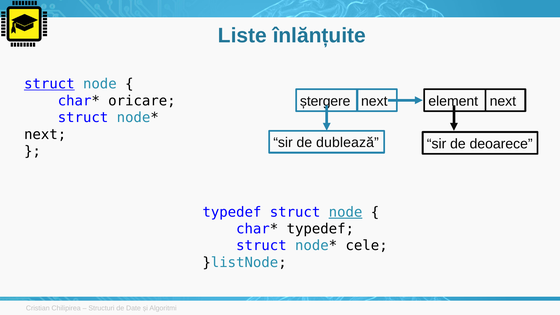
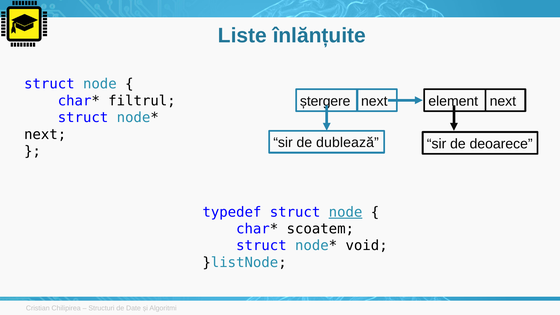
struct at (49, 84) underline: present -> none
oricare: oricare -> filtrul
typedef at (320, 229): typedef -> scoatem
cele: cele -> void
